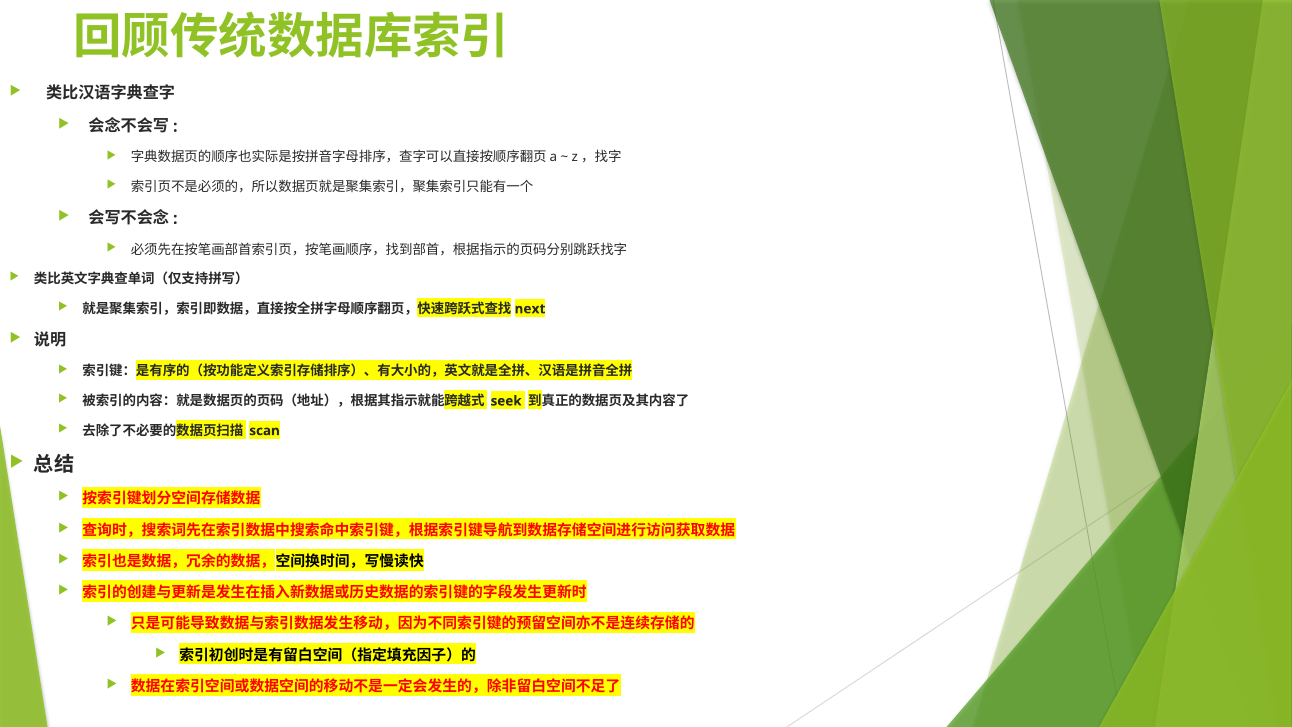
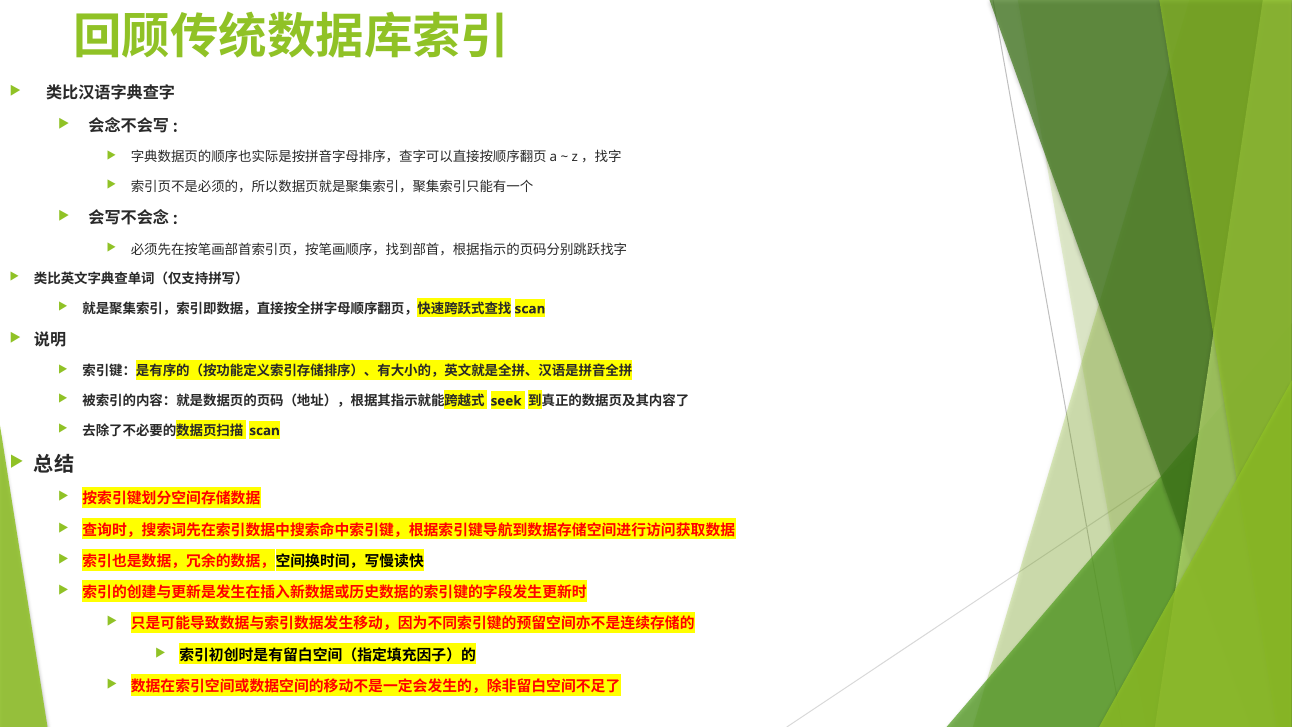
next at (530, 309): next -> scan
